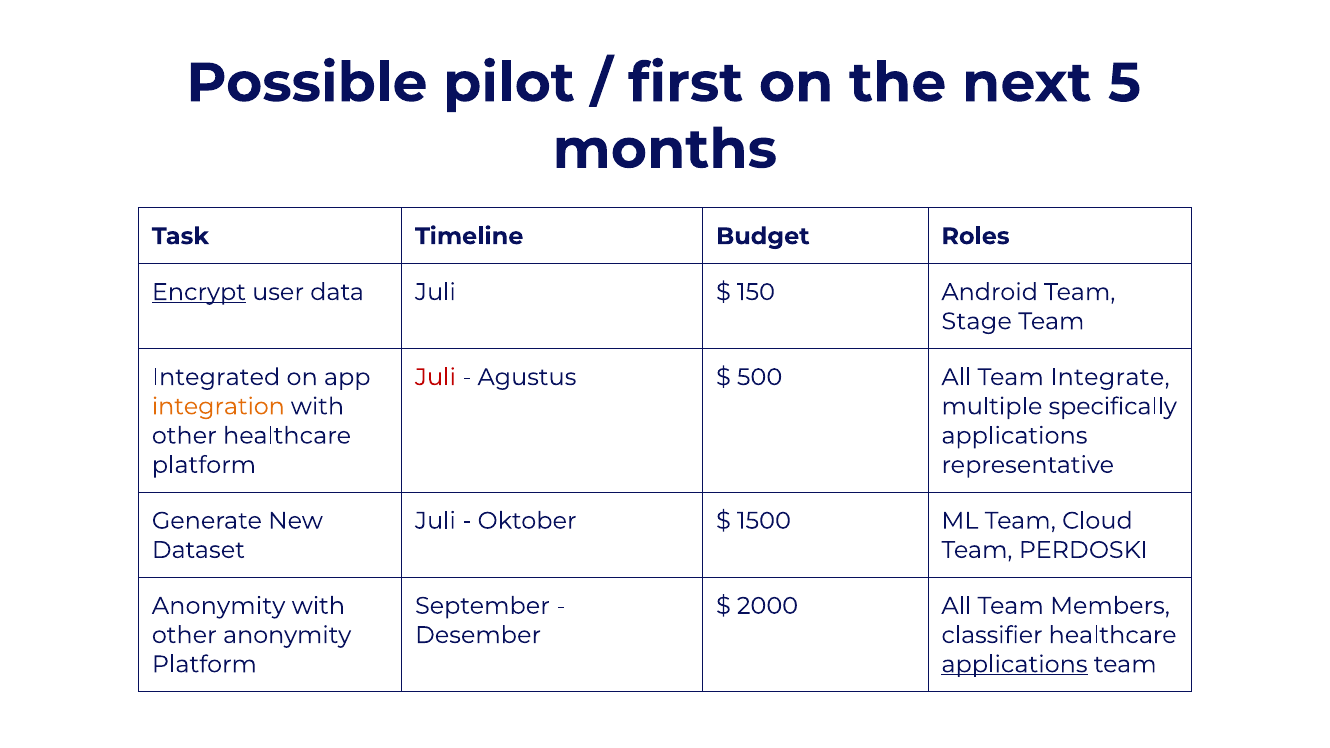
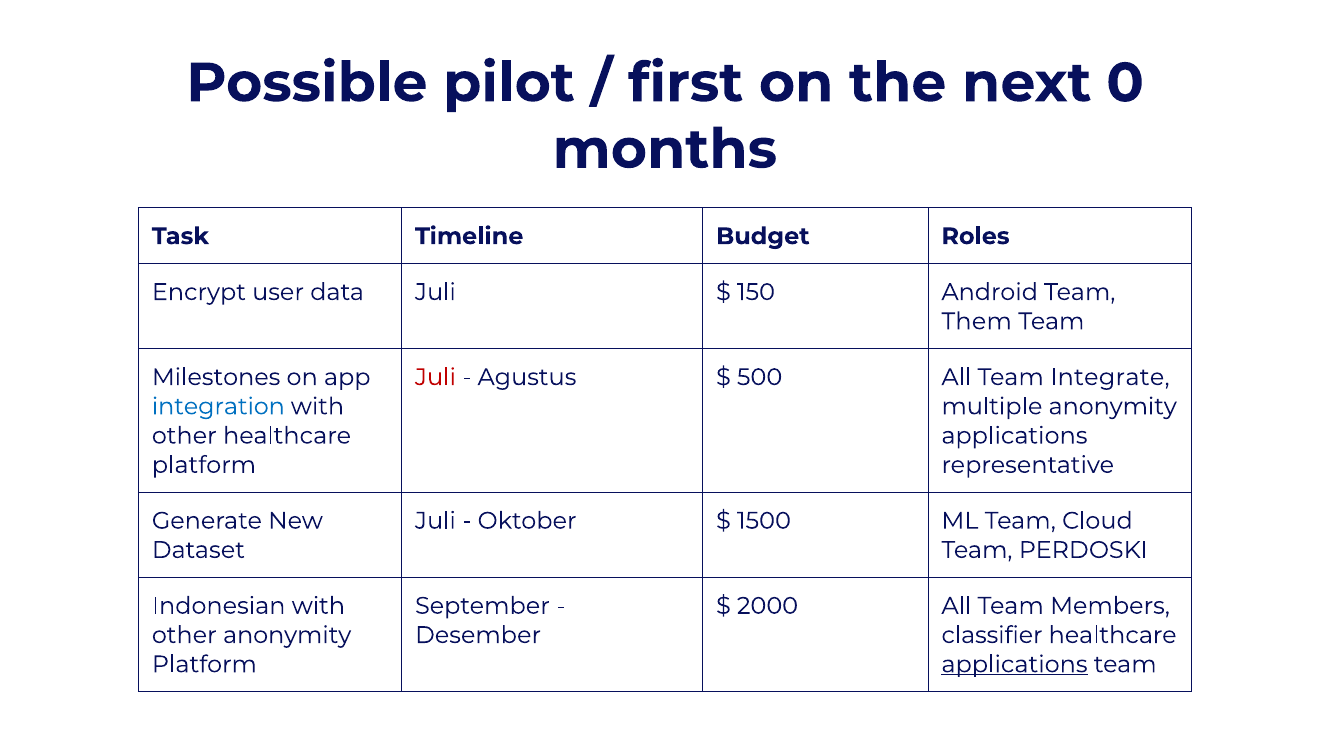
5: 5 -> 0
Encrypt underline: present -> none
Stage: Stage -> Them
Integrated: Integrated -> Milestones
integration colour: orange -> blue
multiple specifically: specifically -> anonymity
Anonymity at (219, 606): Anonymity -> Indonesian
